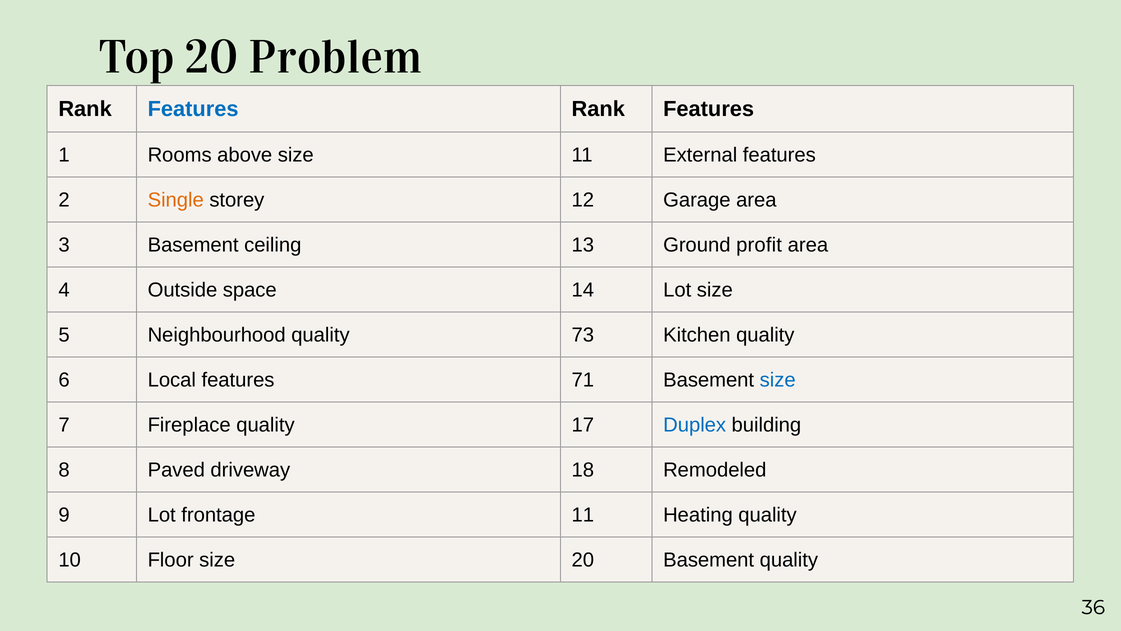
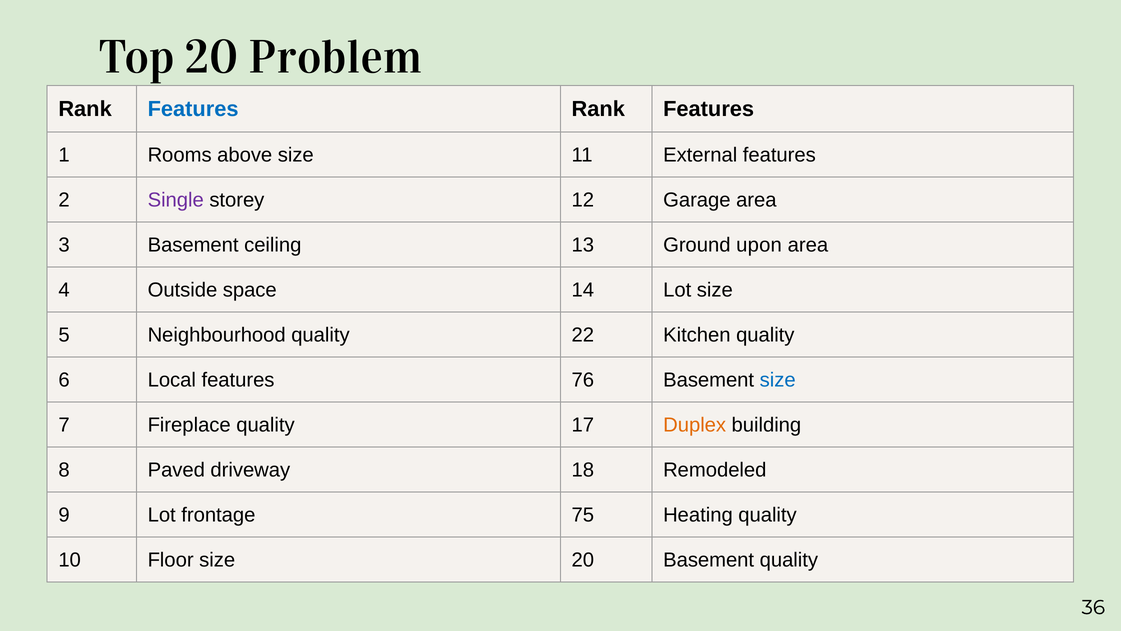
Single colour: orange -> purple
profit: profit -> upon
73: 73 -> 22
71: 71 -> 76
Duplex colour: blue -> orange
frontage 11: 11 -> 75
